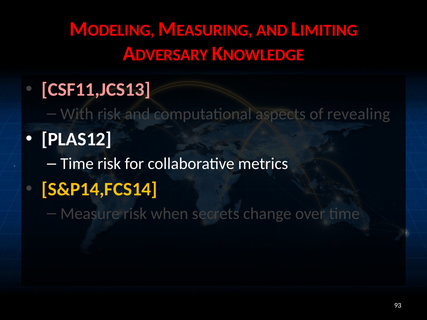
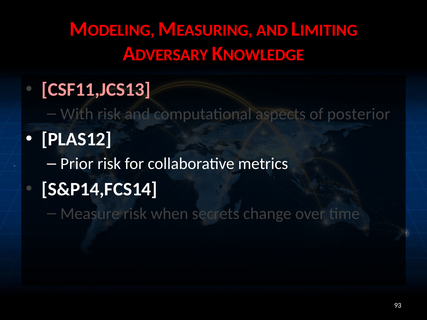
revealing: revealing -> posterior
Time at (77, 164): Time -> Prior
S&P14,FCS14 colour: yellow -> white
